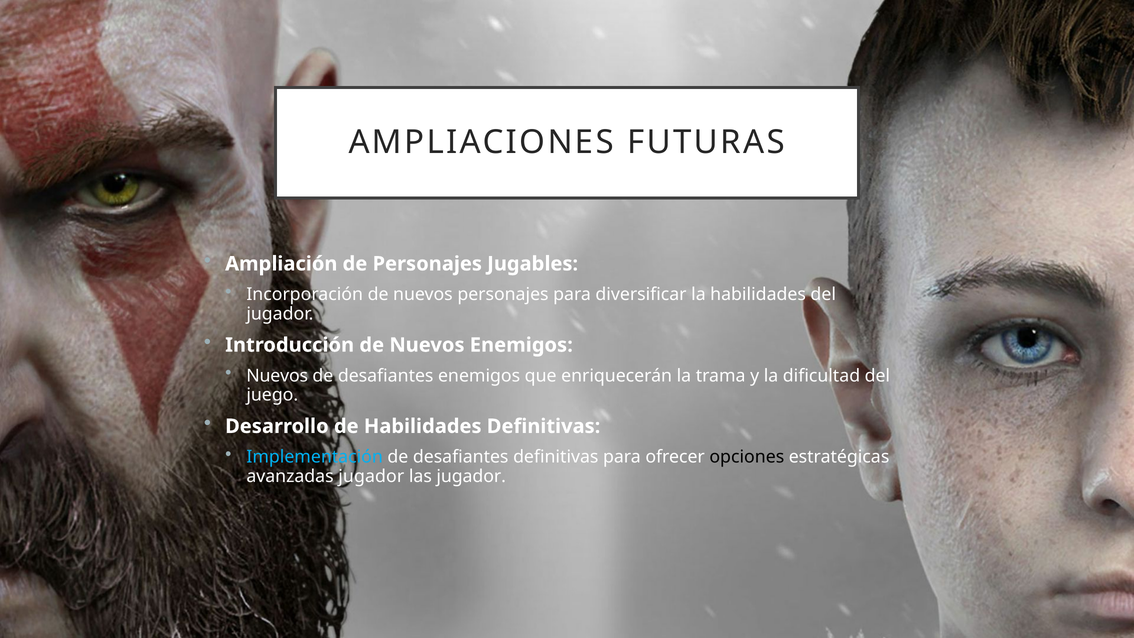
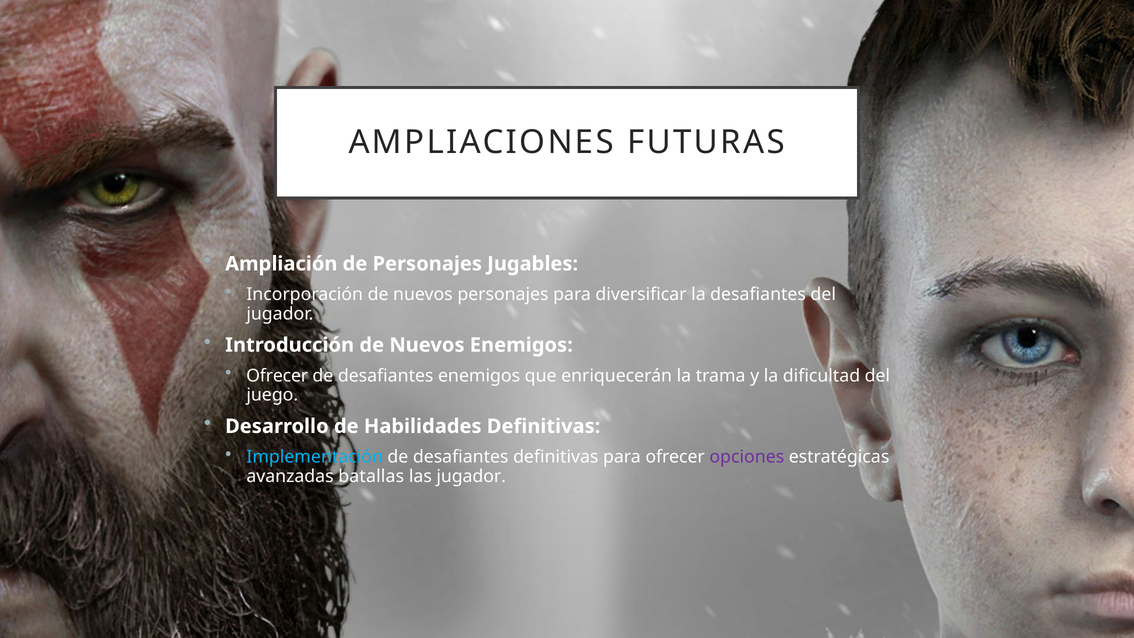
la habilidades: habilidades -> desafiantes
Nuevos at (277, 376): Nuevos -> Ofrecer
opciones colour: black -> purple
avanzadas jugador: jugador -> batallas
